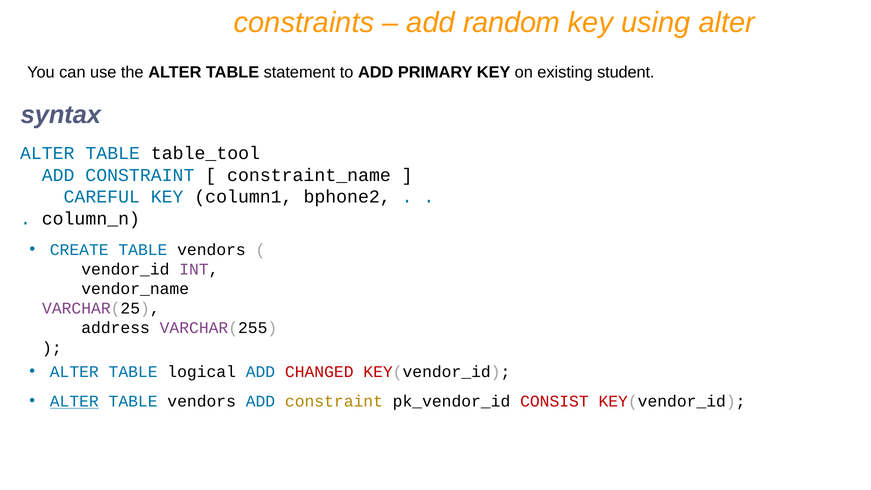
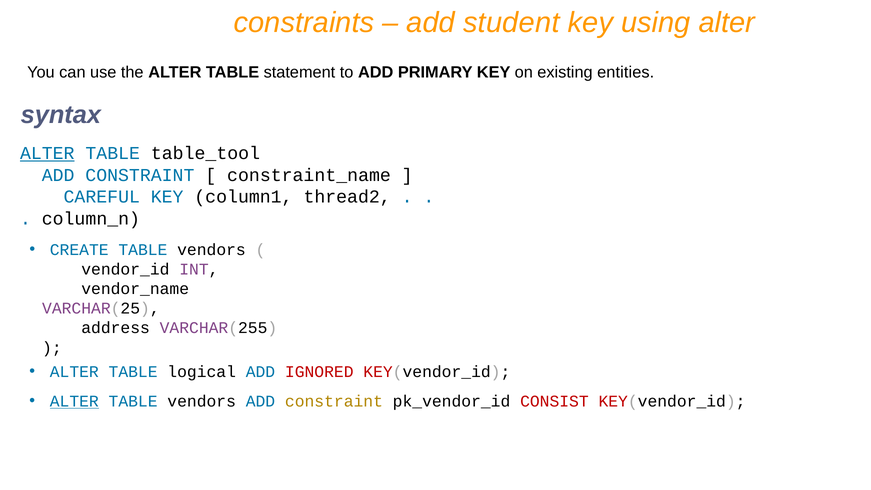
random: random -> student
student: student -> entities
ALTER at (47, 153) underline: none -> present
bphone2: bphone2 -> thread2
CHANGED: CHANGED -> IGNORED
